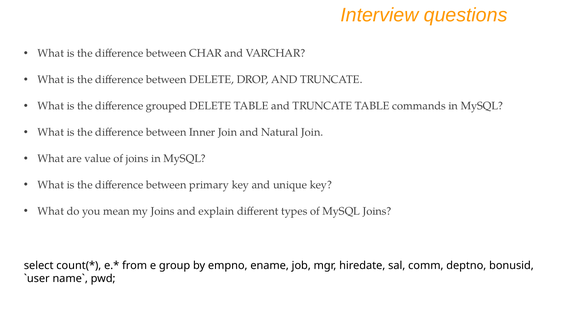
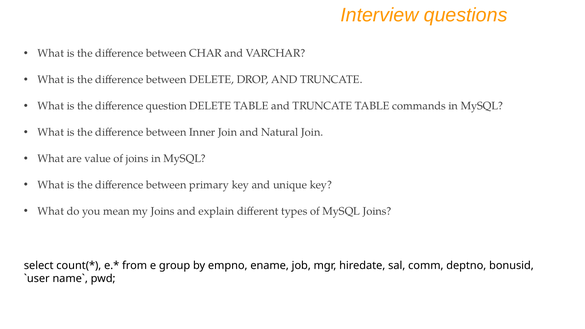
grouped: grouped -> question
